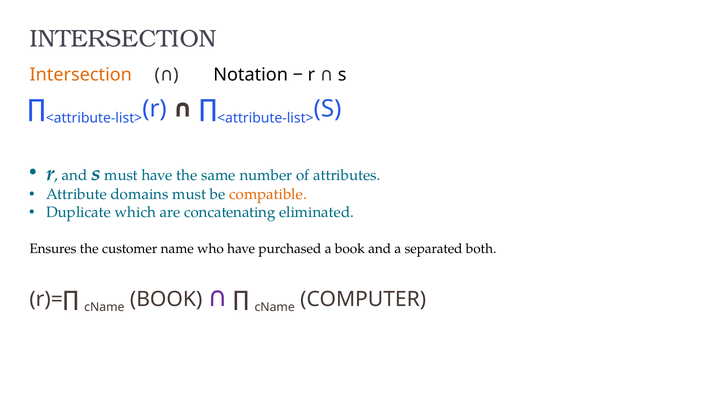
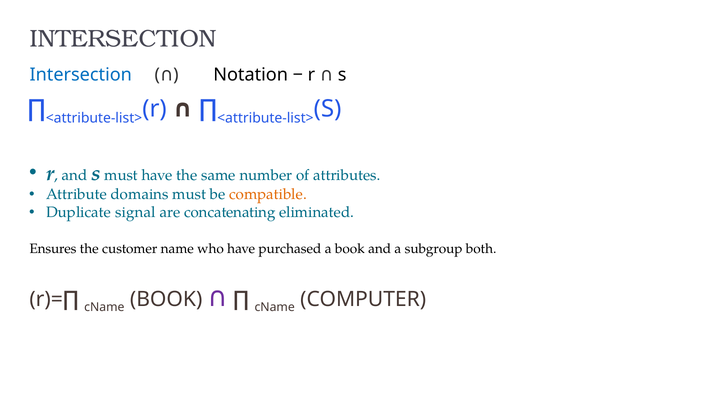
Intersection at (81, 75) colour: orange -> blue
which: which -> signal
separated: separated -> subgroup
